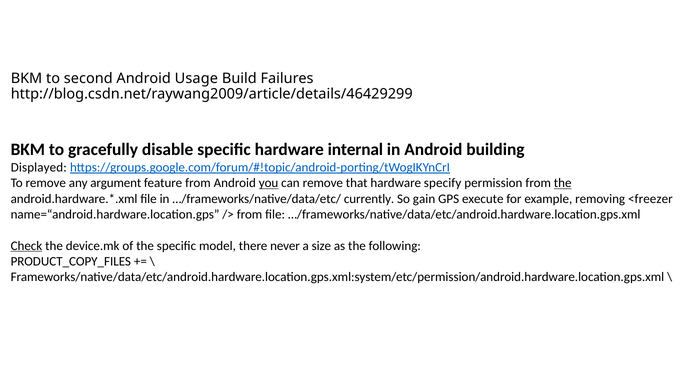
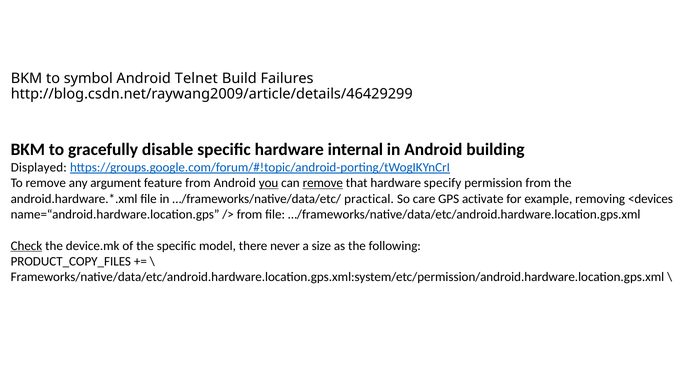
second: second -> symbol
Usage: Usage -> Telnet
remove at (323, 183) underline: none -> present
the at (563, 183) underline: present -> none
currently: currently -> practical
gain: gain -> care
execute: execute -> activate
<freezer: <freezer -> <devices
